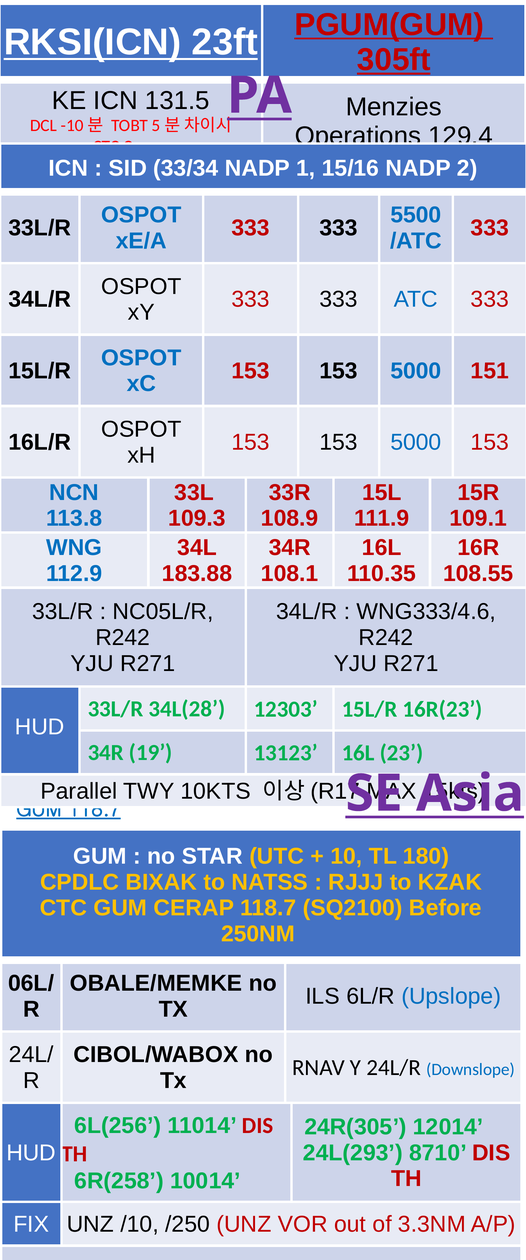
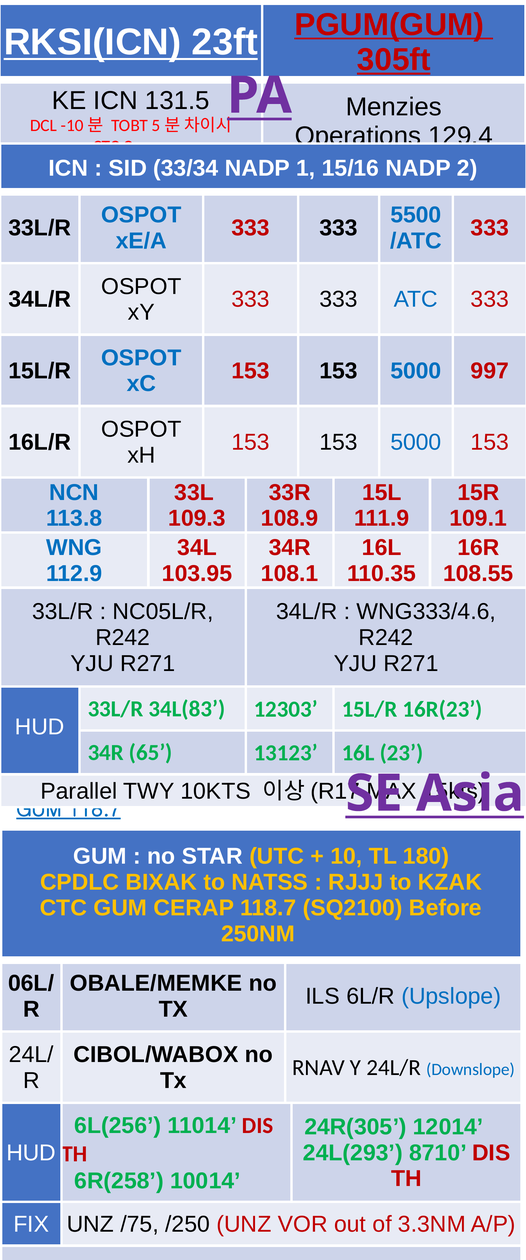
151: 151 -> 997
183.88: 183.88 -> 103.95
34L(28: 34L(28 -> 34L(83
19: 19 -> 65
/10: /10 -> /75
